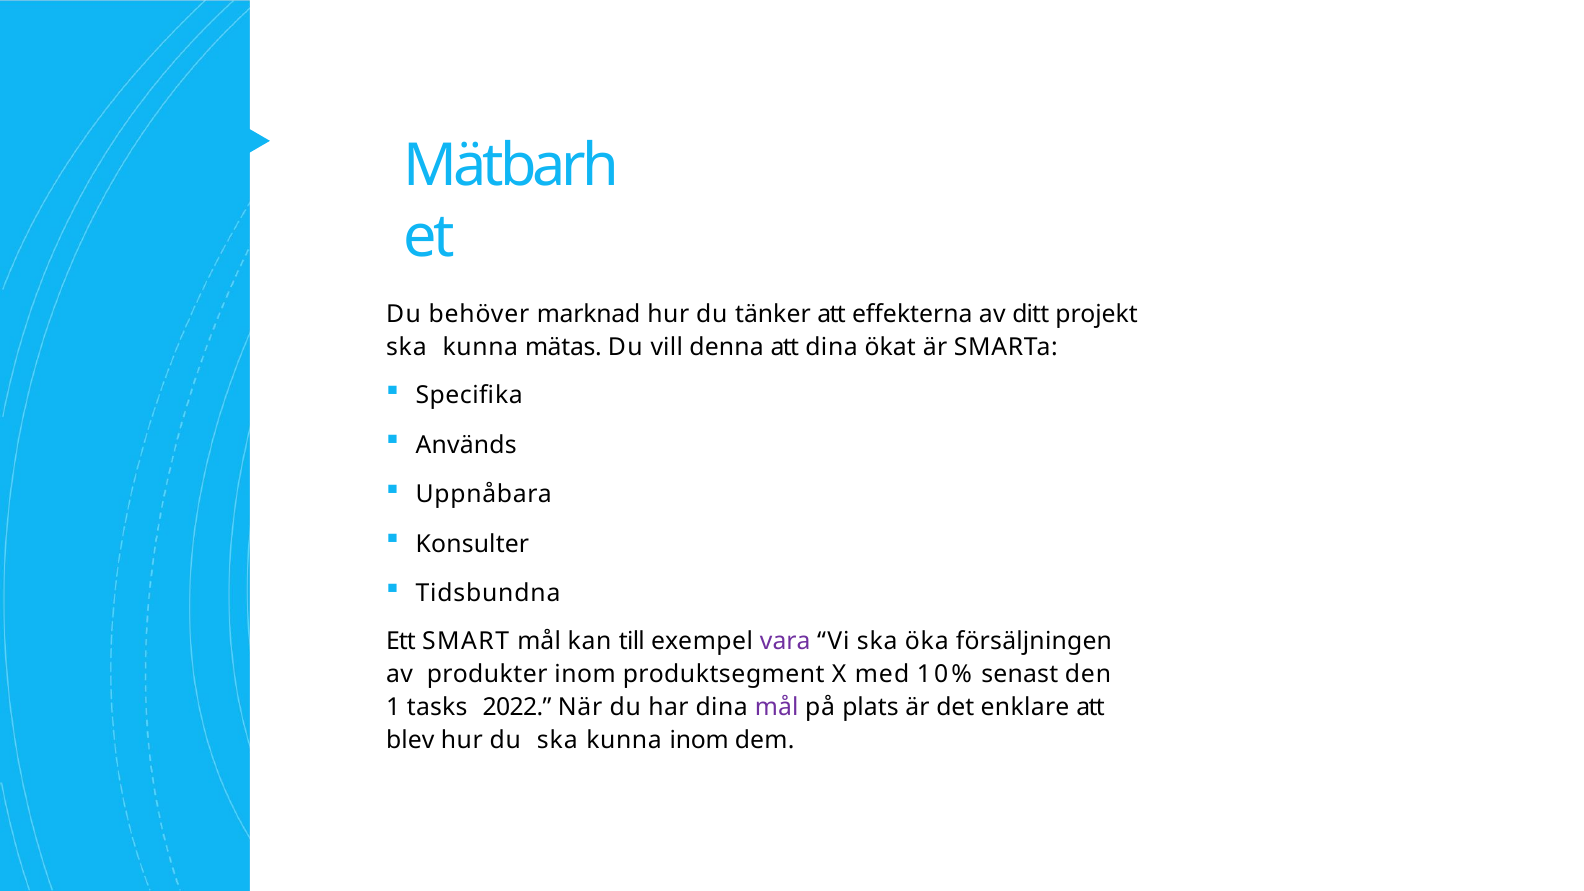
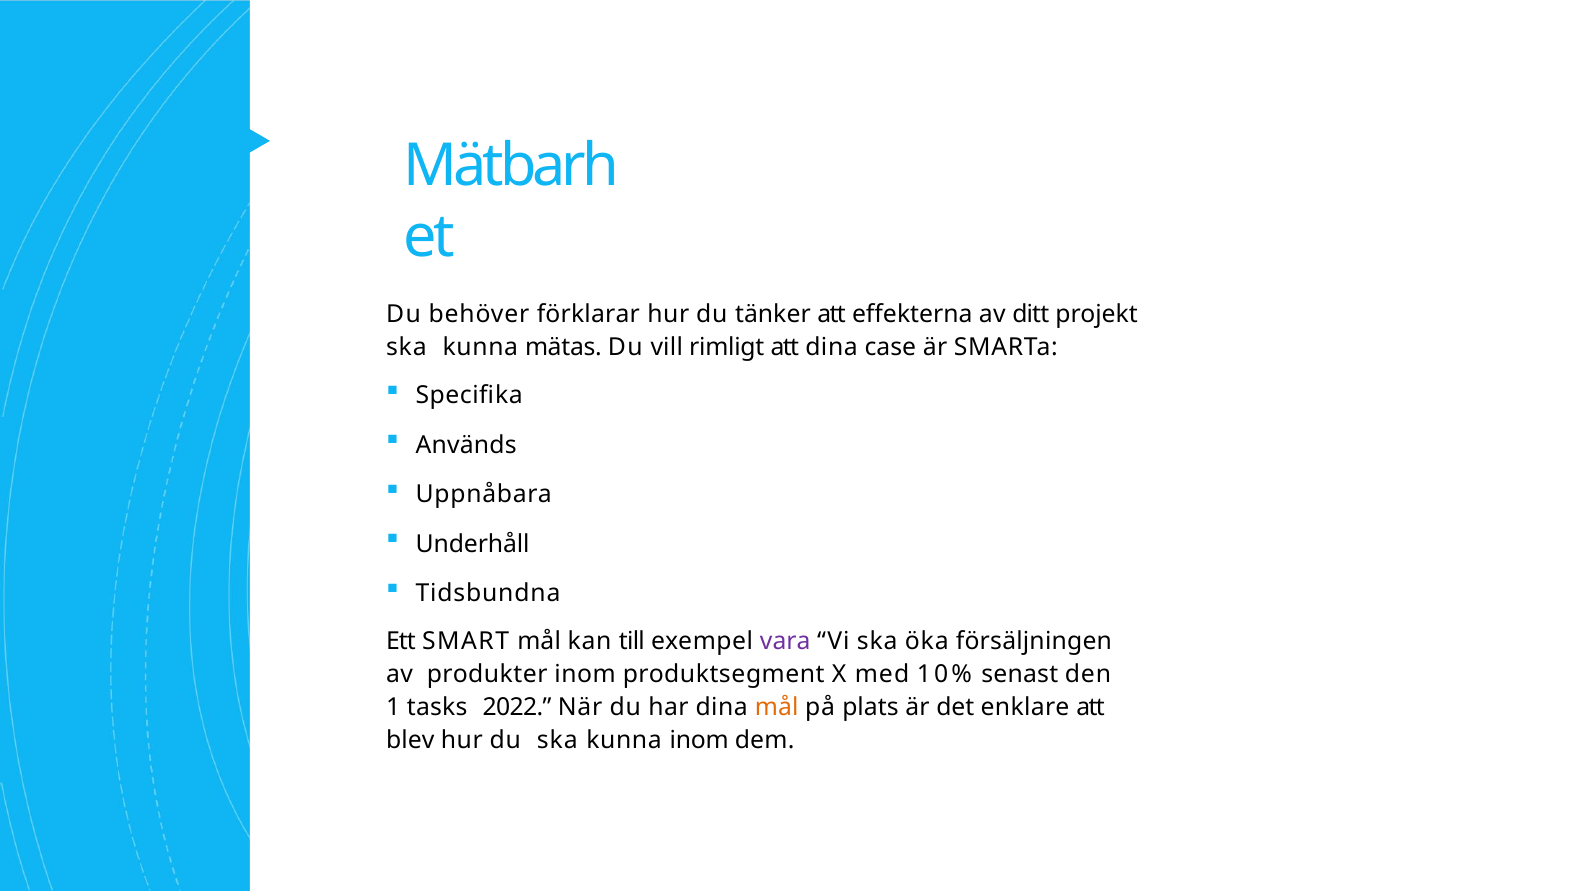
marknad: marknad -> förklarar
denna: denna -> rimligt
ökat: ökat -> case
Konsulter: Konsulter -> Underhåll
mål at (777, 707) colour: purple -> orange
